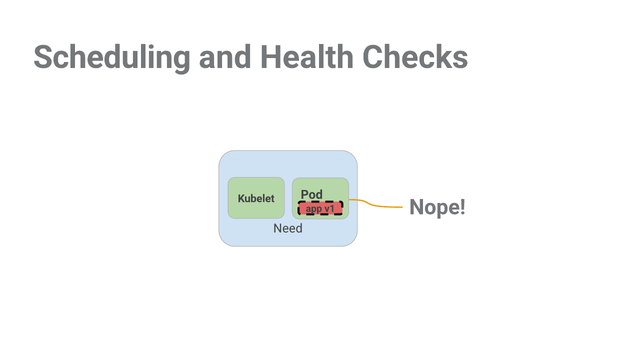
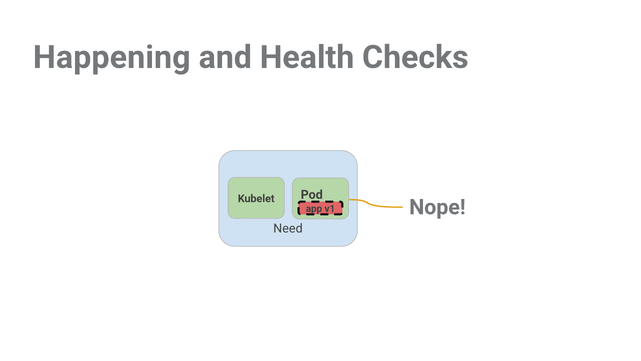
Scheduling: Scheduling -> Happening
